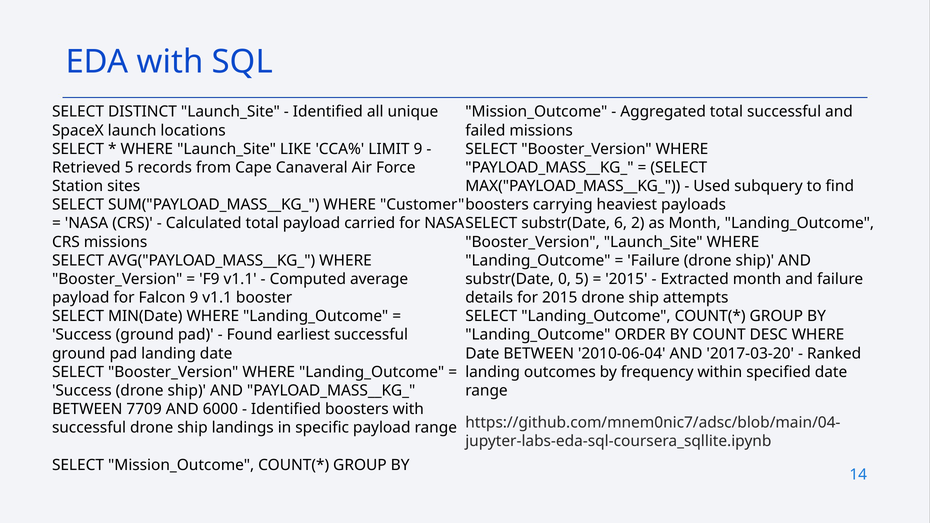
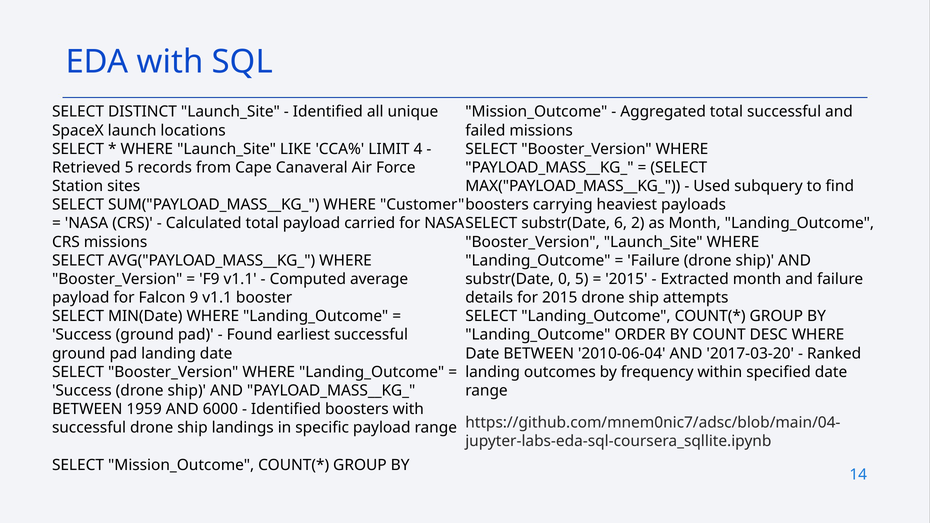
LIMIT 9: 9 -> 4
7709: 7709 -> 1959
